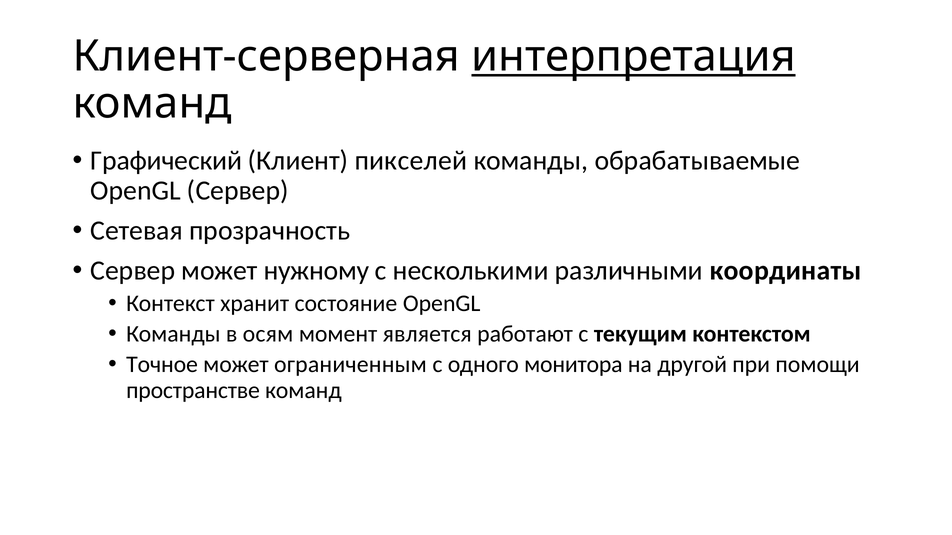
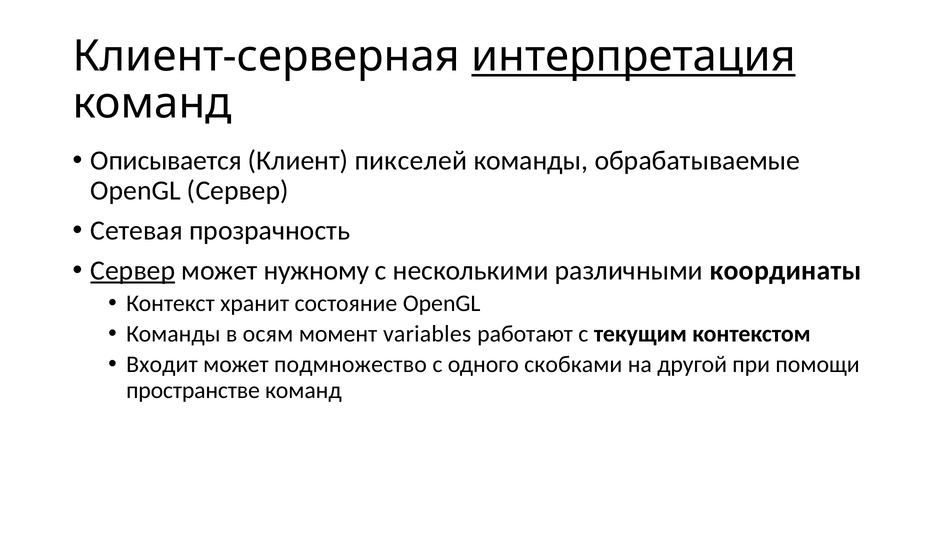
Графический: Графический -> Описывается
Сервер at (133, 271) underline: none -> present
является: является -> variables
Точное: Точное -> Входит
ограниченным: ограниченным -> подмножество
монитора: монитора -> скобками
